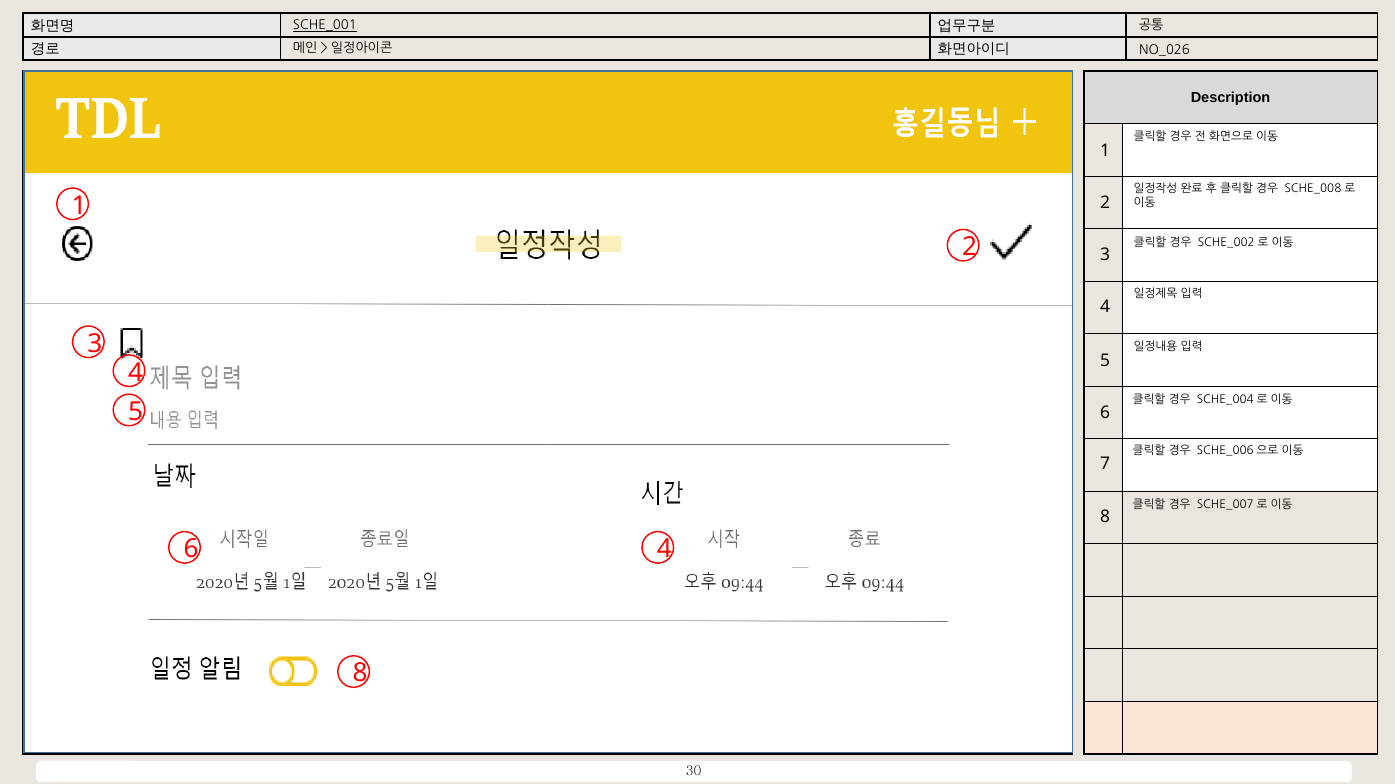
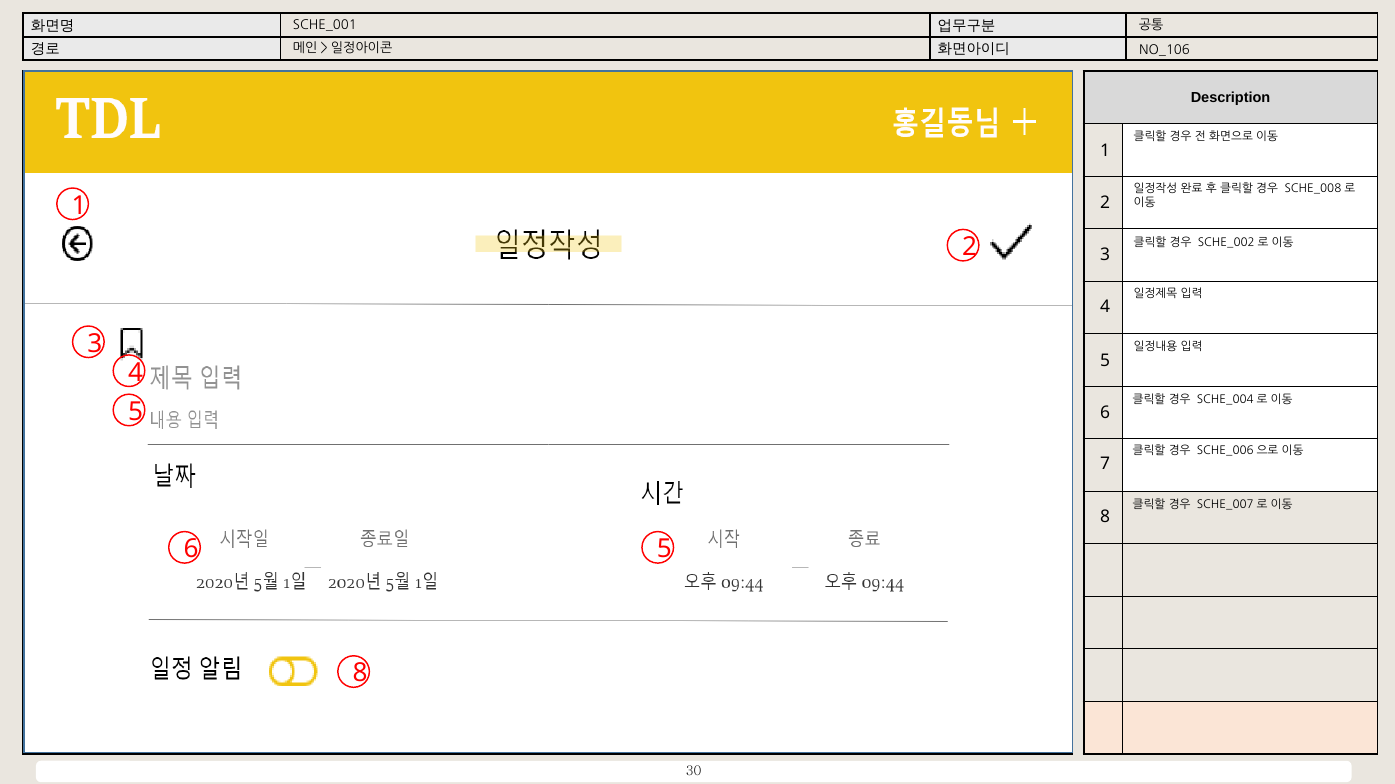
SCHE_001 underline: present -> none
NO_026: NO_026 -> NO_106
6 4: 4 -> 5
